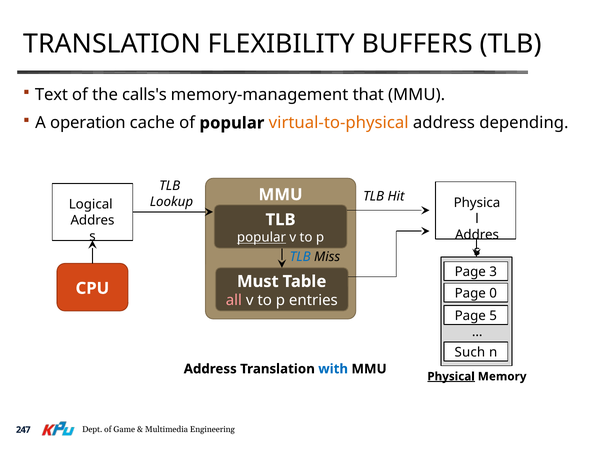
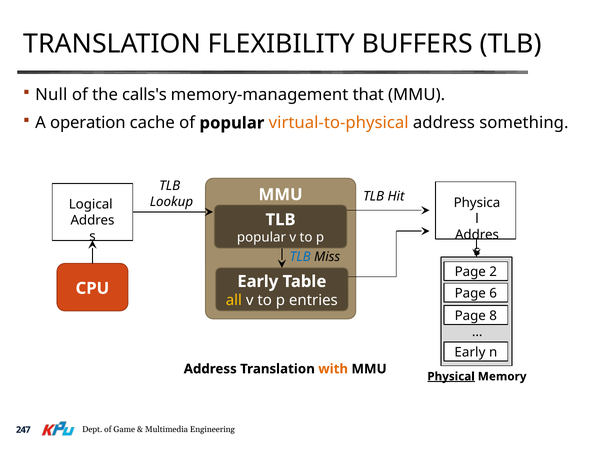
Text: Text -> Null
depending: depending -> something
popular at (261, 238) underline: present -> none
3: 3 -> 2
Must at (258, 282): Must -> Early
0: 0 -> 6
all colour: pink -> yellow
5: 5 -> 8
Such at (470, 353): Such -> Early
with colour: blue -> orange
